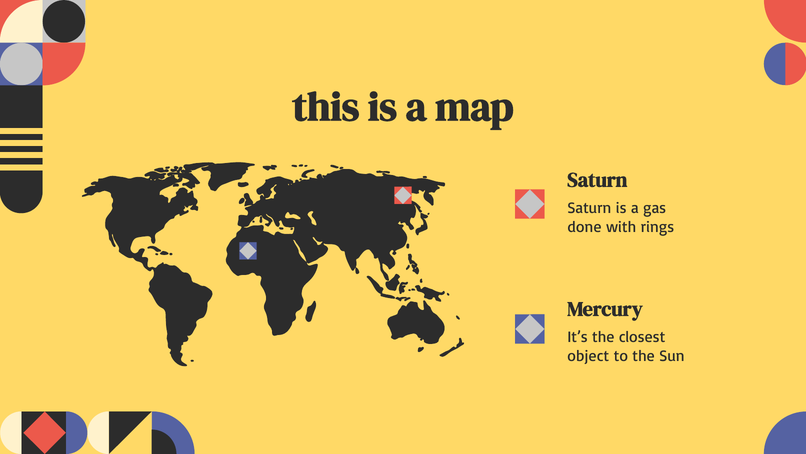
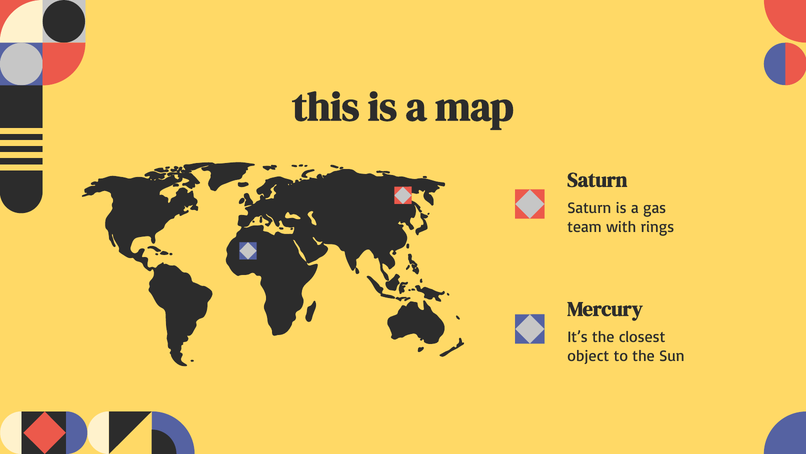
done: done -> team
